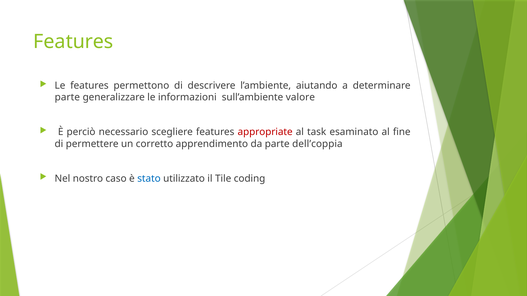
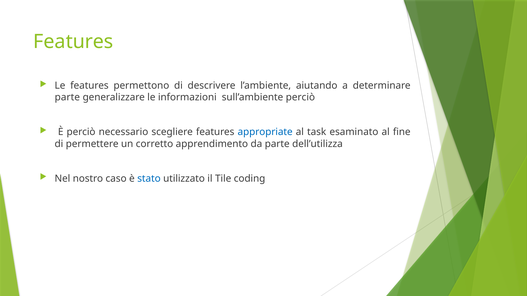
sull’ambiente valore: valore -> perciò
appropriate colour: red -> blue
dell’coppia: dell’coppia -> dell’utilizza
